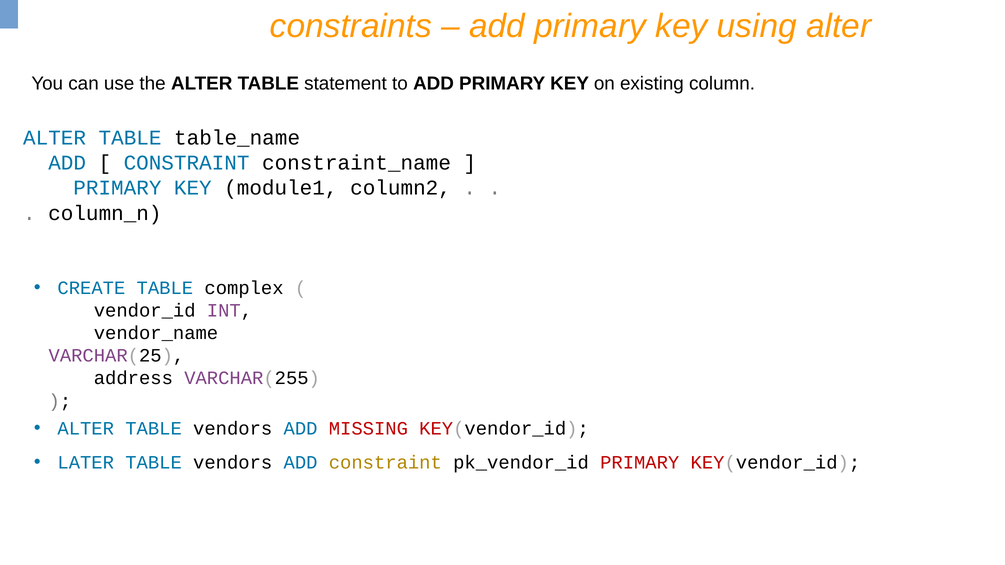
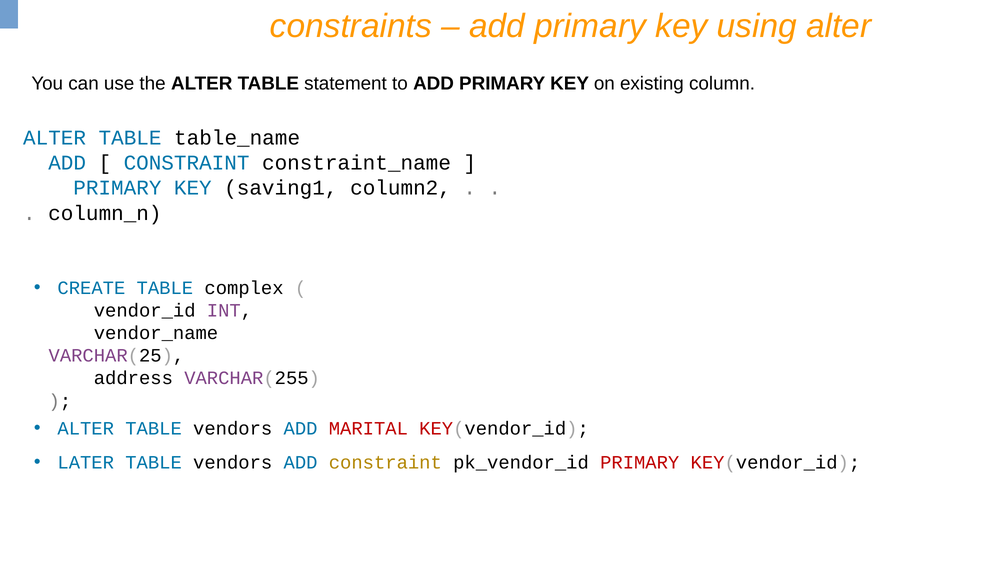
module1: module1 -> saving1
MISSING: MISSING -> MARITAL
